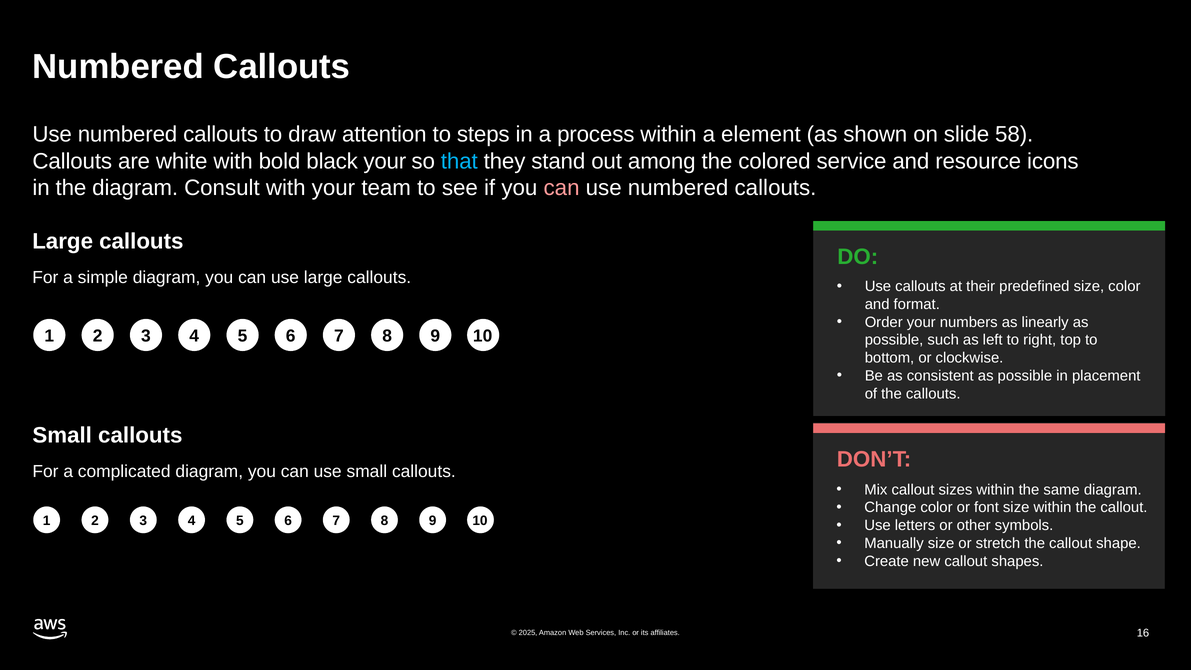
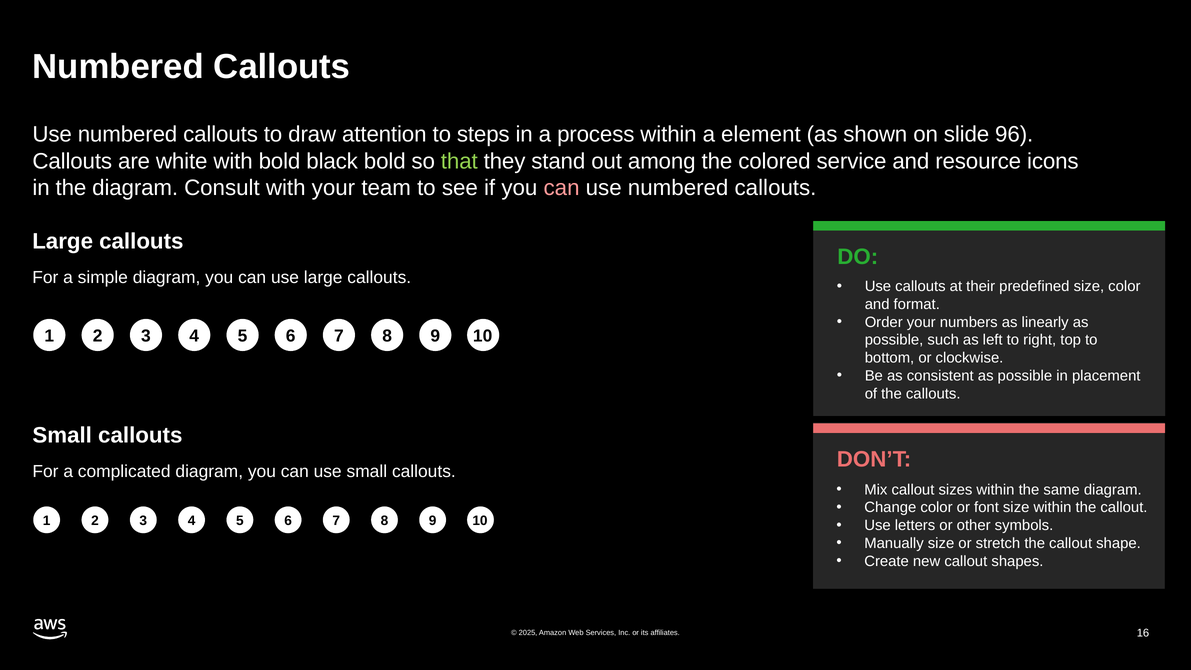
58: 58 -> 96
black your: your -> bold
that colour: light blue -> light green
